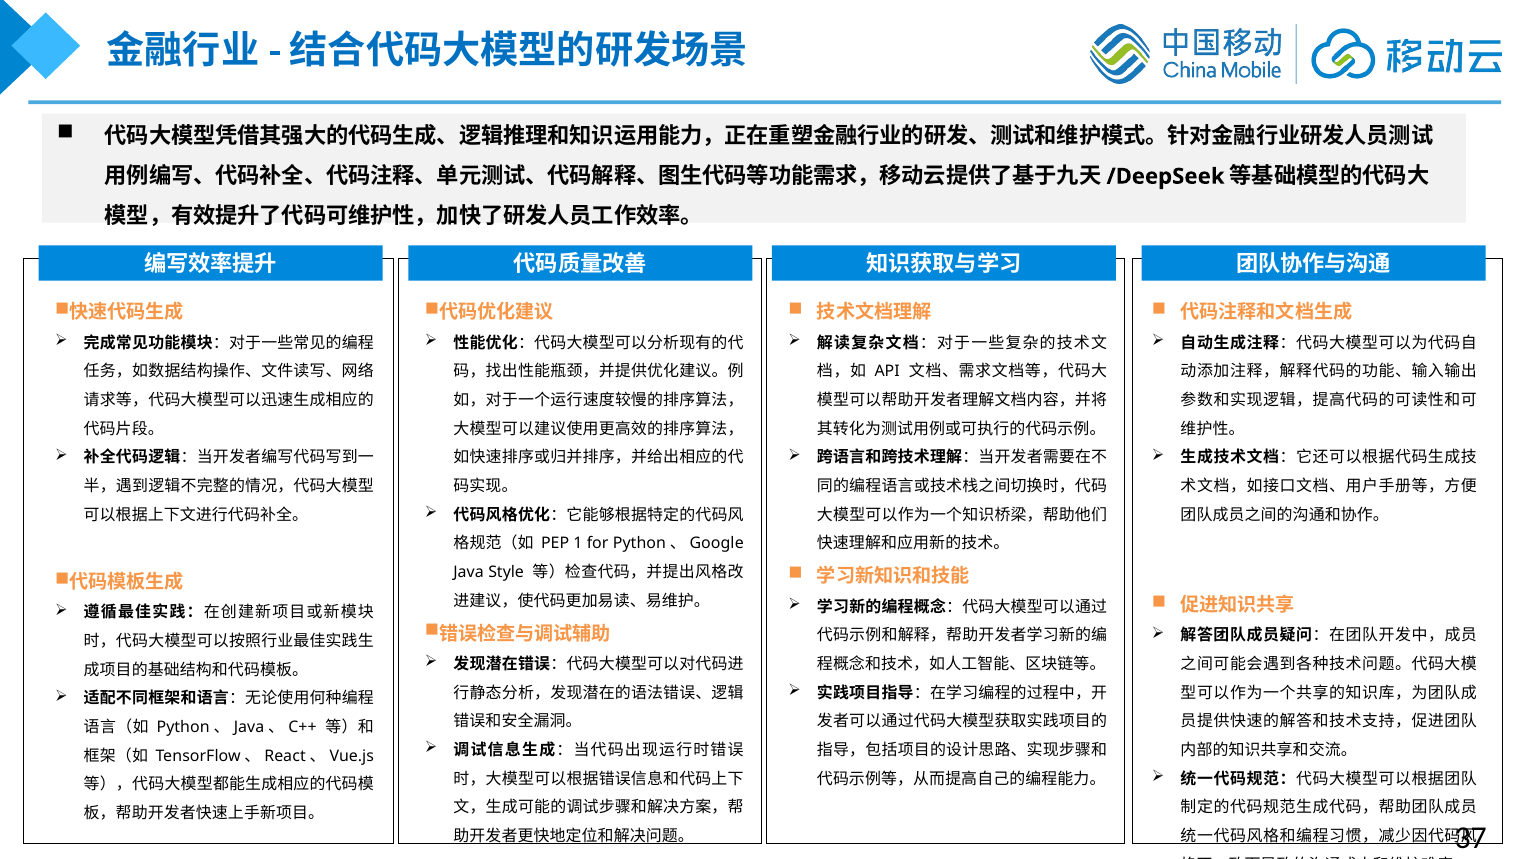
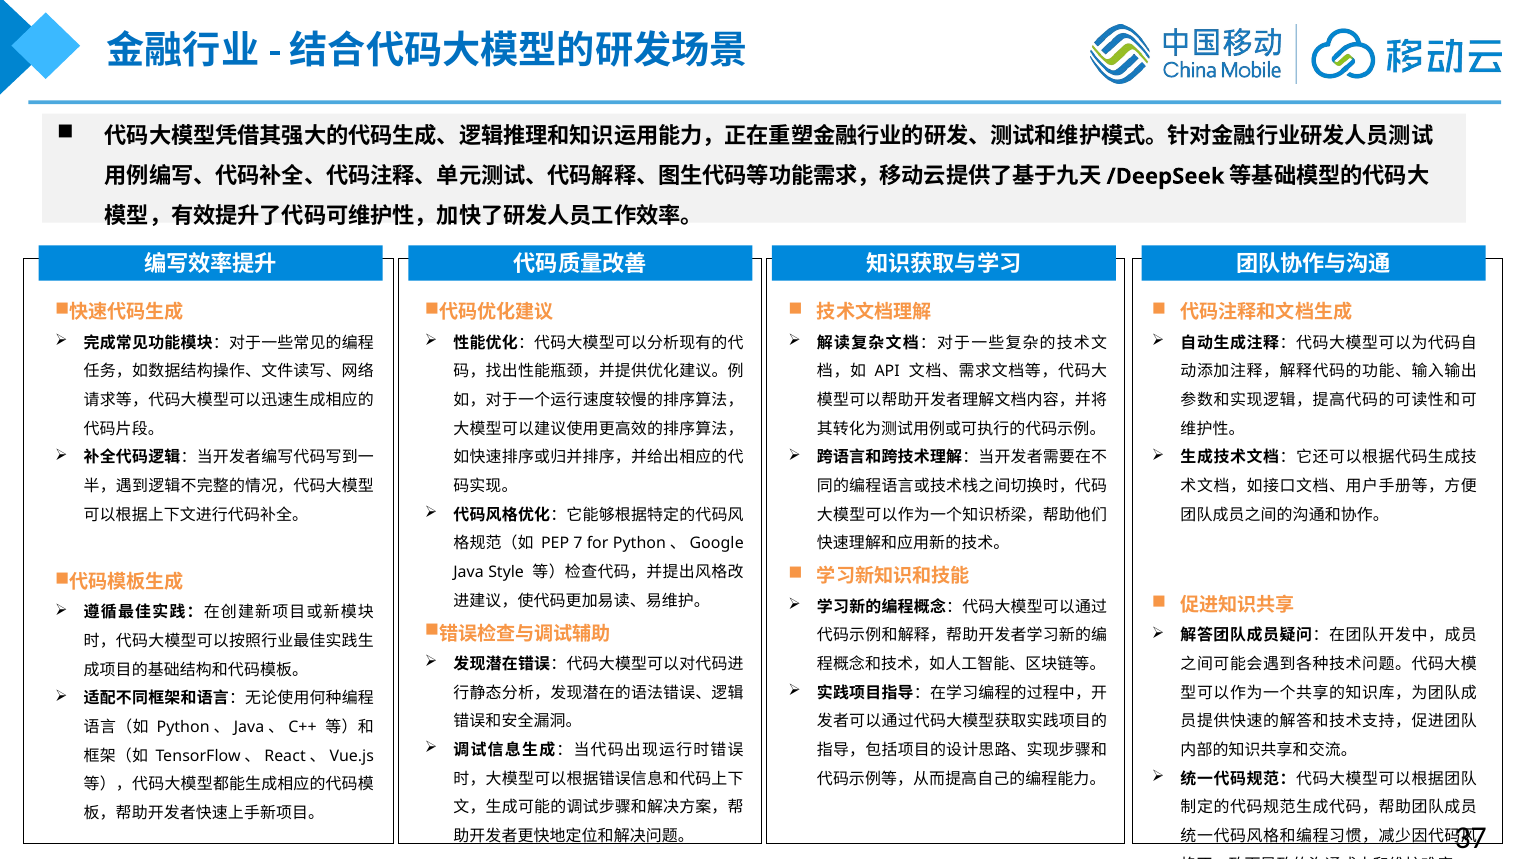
1: 1 -> 7
